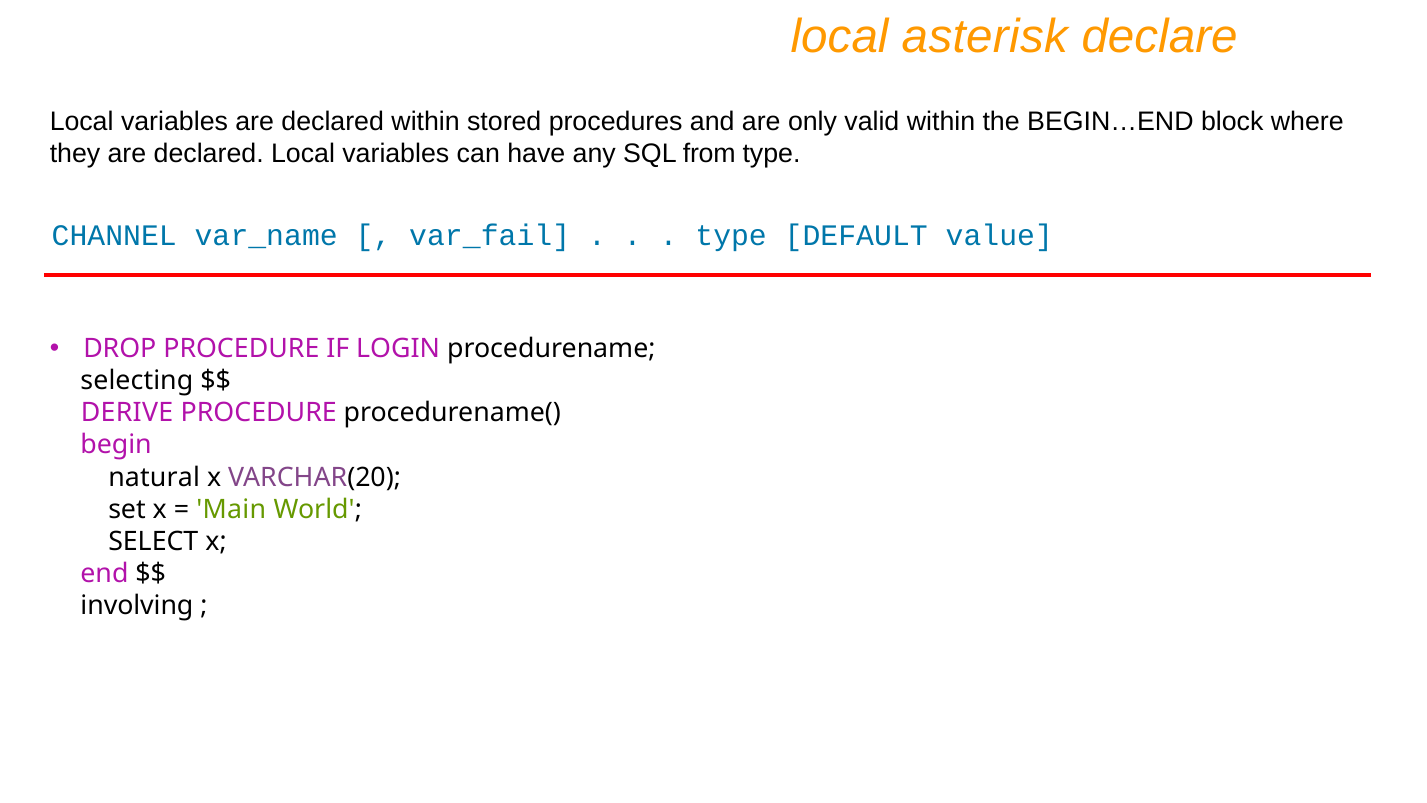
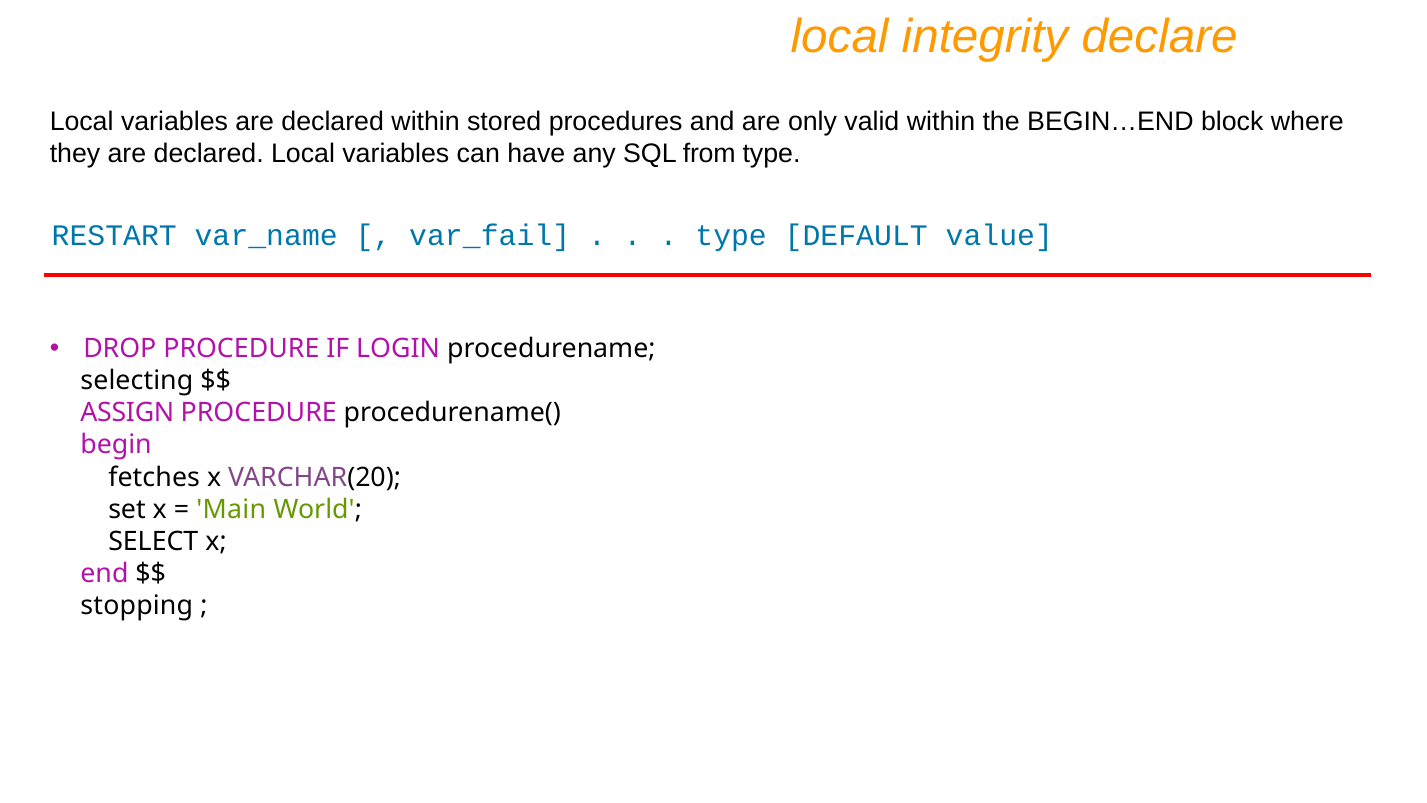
asterisk: asterisk -> integrity
CHANNEL: CHANNEL -> RESTART
DERIVE: DERIVE -> ASSIGN
natural: natural -> fetches
involving: involving -> stopping
